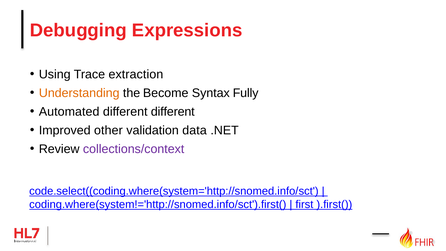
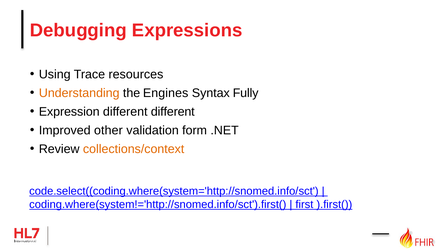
extraction: extraction -> resources
Become: Become -> Engines
Automated: Automated -> Expression
data: data -> form
collections/context colour: purple -> orange
